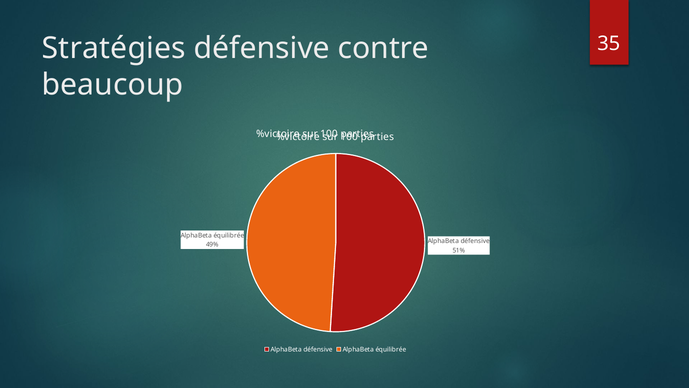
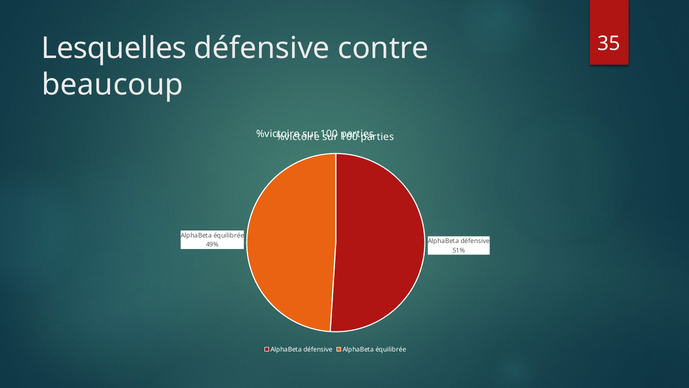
Stratégies: Stratégies -> Lesquelles
